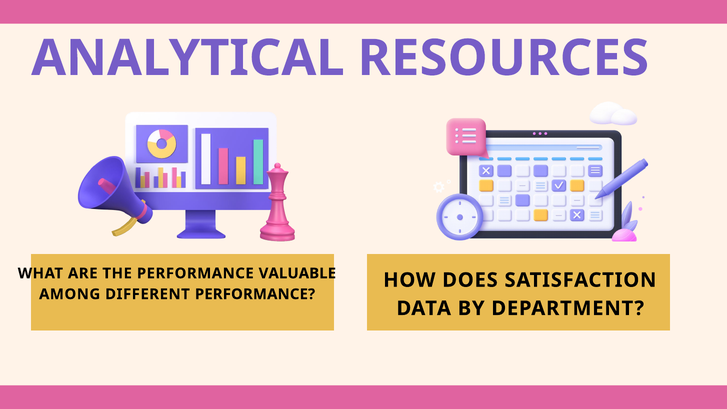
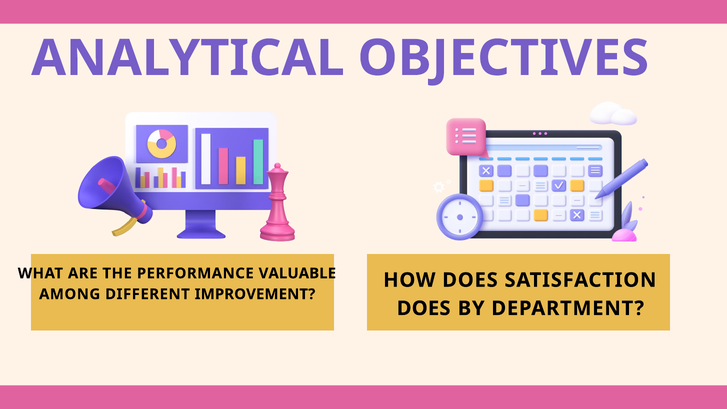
RESOURCES: RESOURCES -> OBJECTIVES
DIFFERENT PERFORMANCE: PERFORMANCE -> IMPROVEMENT
DATA at (424, 308): DATA -> DOES
